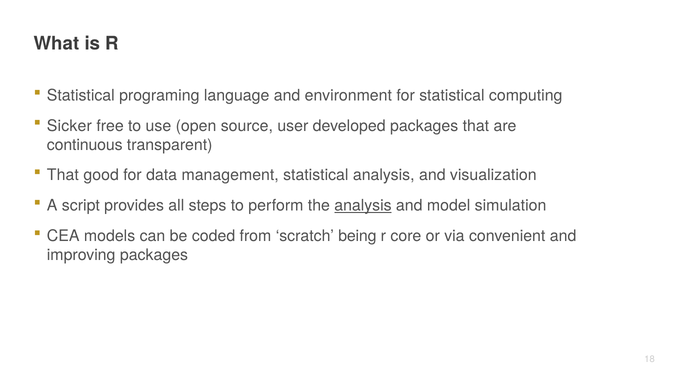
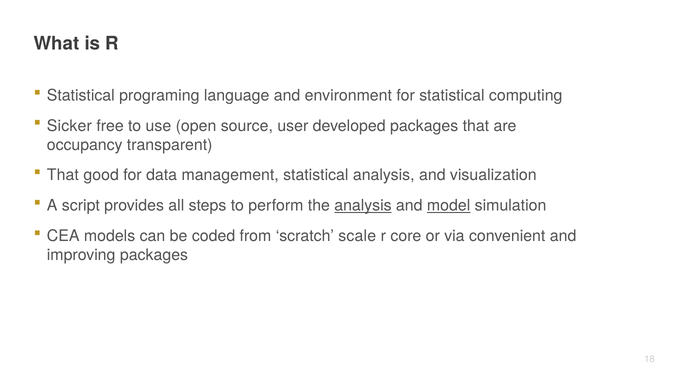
continuous: continuous -> occupancy
model underline: none -> present
being: being -> scale
